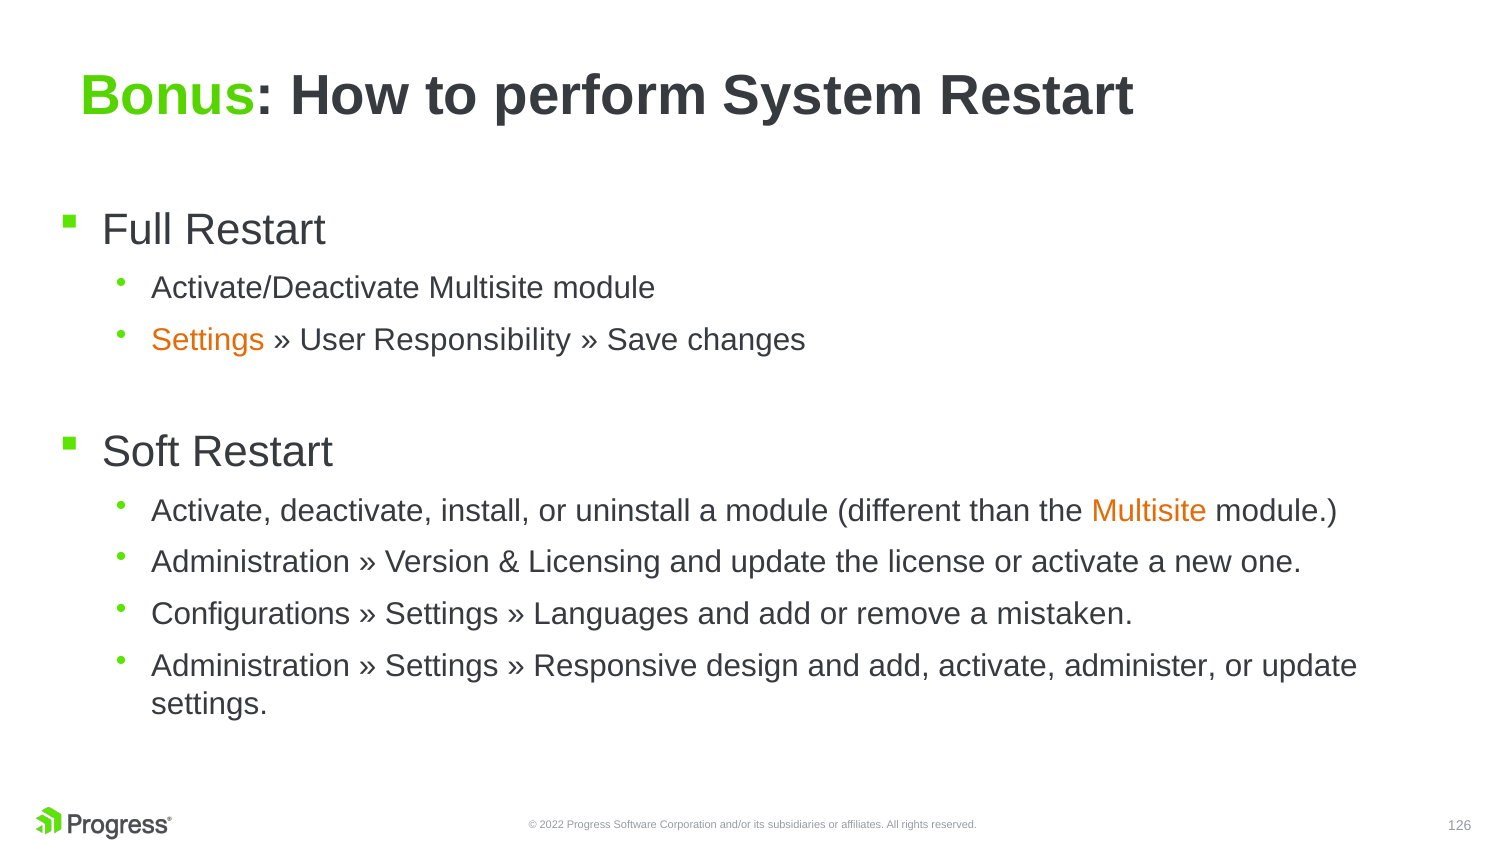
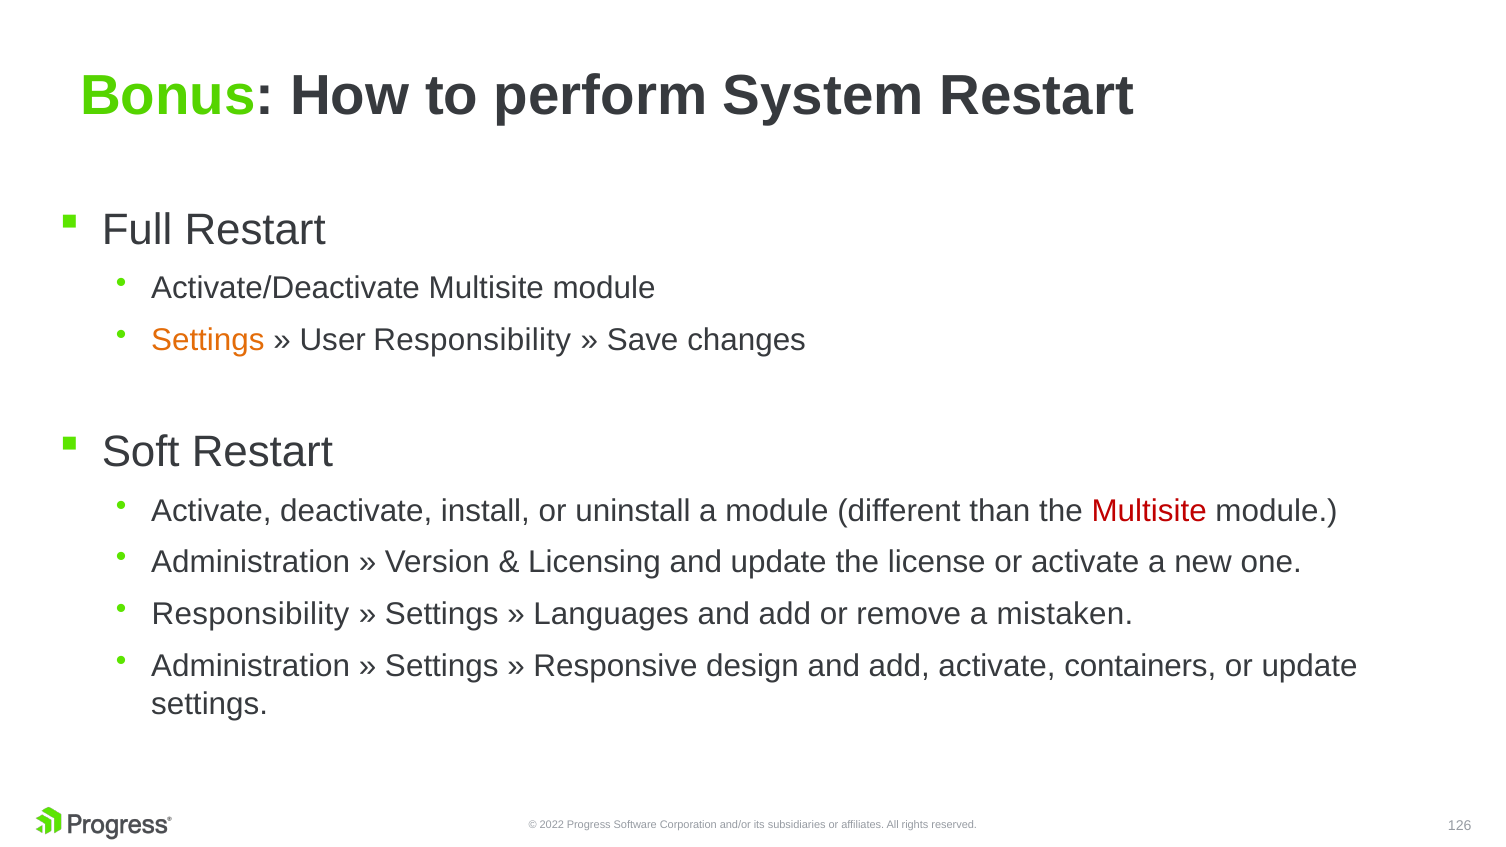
Multisite at (1149, 511) colour: orange -> red
Configurations at (251, 615): Configurations -> Responsibility
administer: administer -> containers
